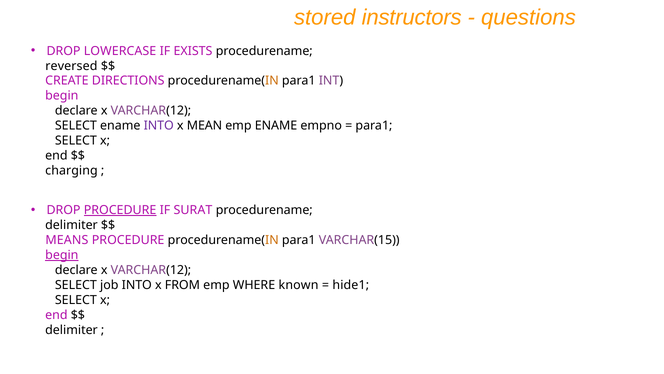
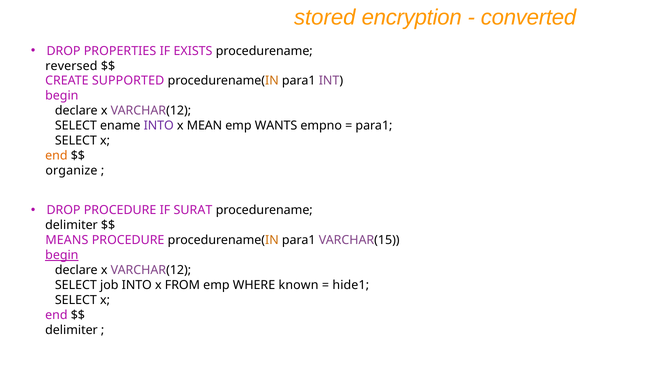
instructors: instructors -> encryption
questions: questions -> converted
LOWERCASE: LOWERCASE -> PROPERTIES
DIRECTIONS: DIRECTIONS -> SUPPORTED
emp ENAME: ENAME -> WANTS
end at (56, 155) colour: black -> orange
charging: charging -> organize
PROCEDURE at (120, 210) underline: present -> none
